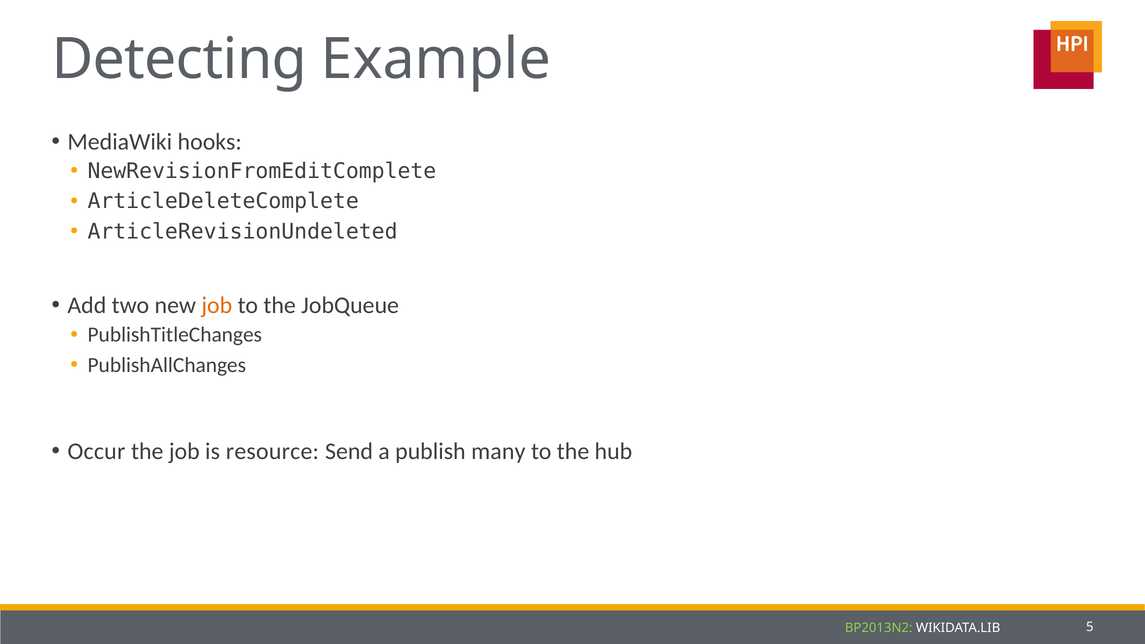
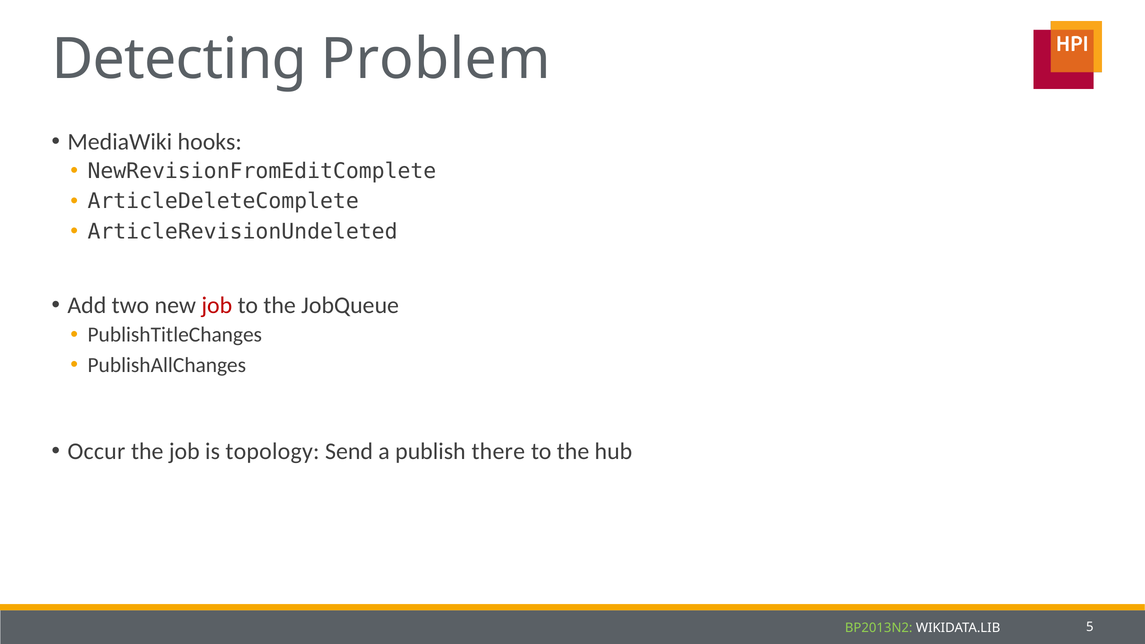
Example: Example -> Problem
job at (217, 306) colour: orange -> red
resource: resource -> topology
many: many -> there
